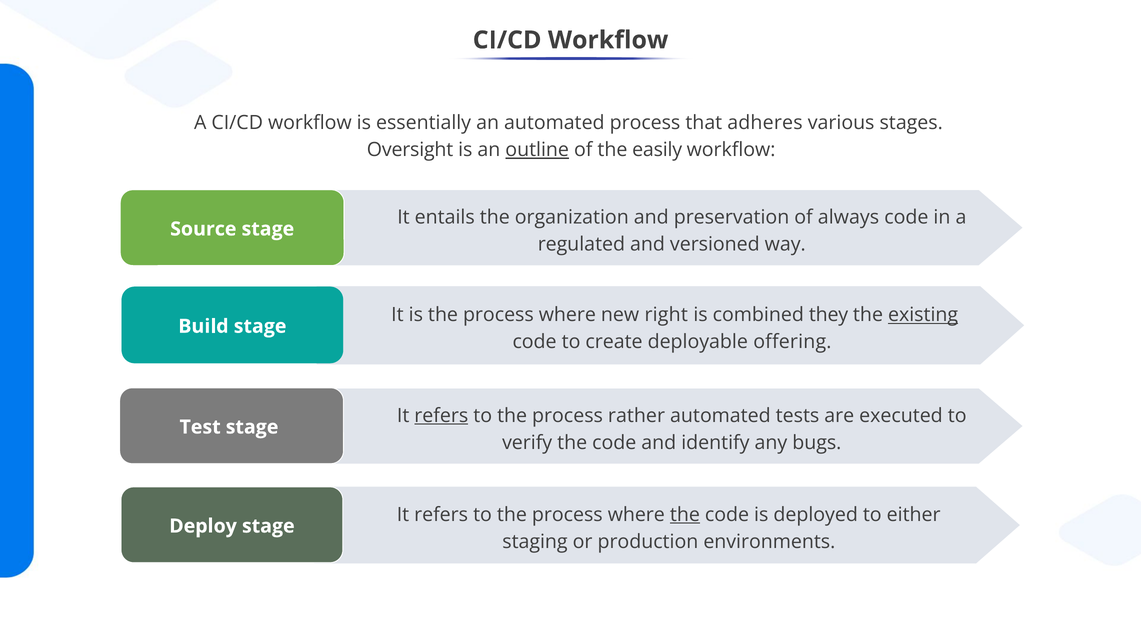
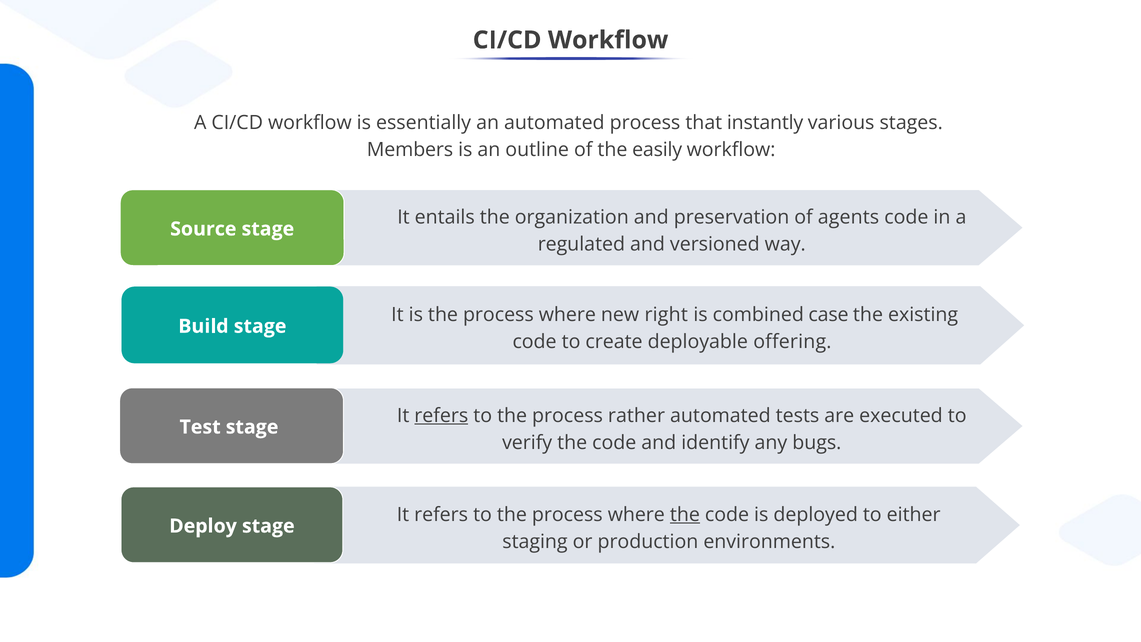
adheres: adheres -> instantly
Oversight: Oversight -> Members
outline underline: present -> none
always: always -> agents
they: they -> case
existing underline: present -> none
